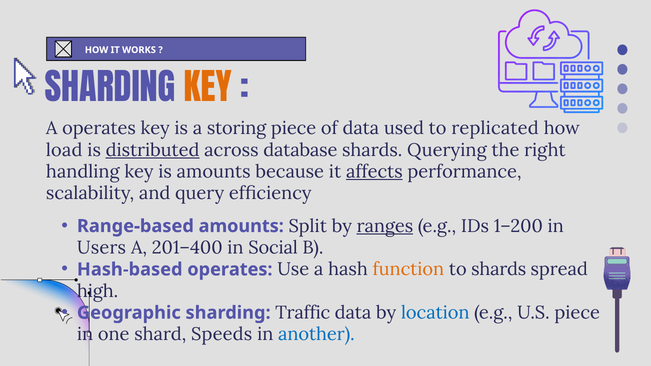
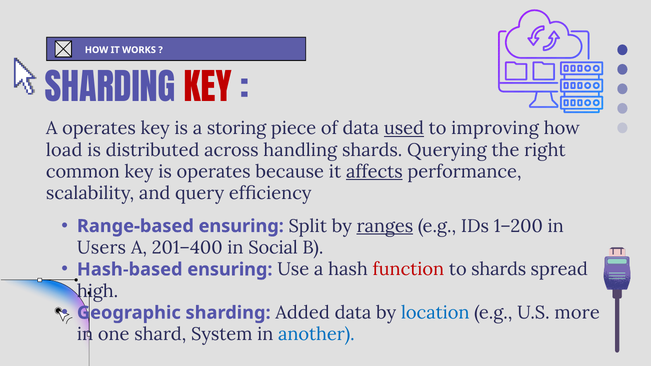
KEY at (208, 90) colour: orange -> red
used underline: none -> present
replicated: replicated -> improving
distributed underline: present -> none
database: database -> handling
handling: handling -> common
is amounts: amounts -> operates
Range-based amounts: amounts -> ensuring
Hash-based operates: operates -> ensuring
function colour: orange -> red
Traffic: Traffic -> Added
U.S piece: piece -> more
Speeds: Speeds -> System
